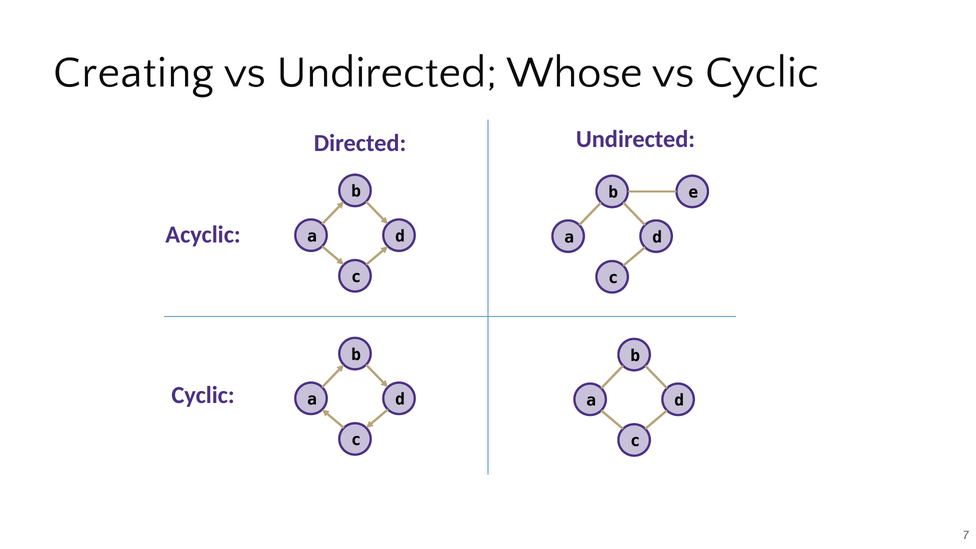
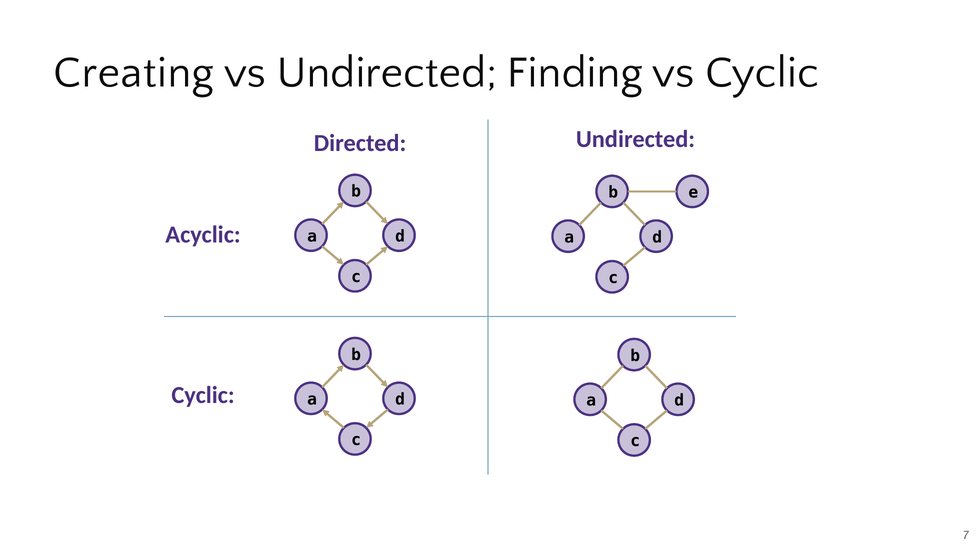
Whose: Whose -> Finding
